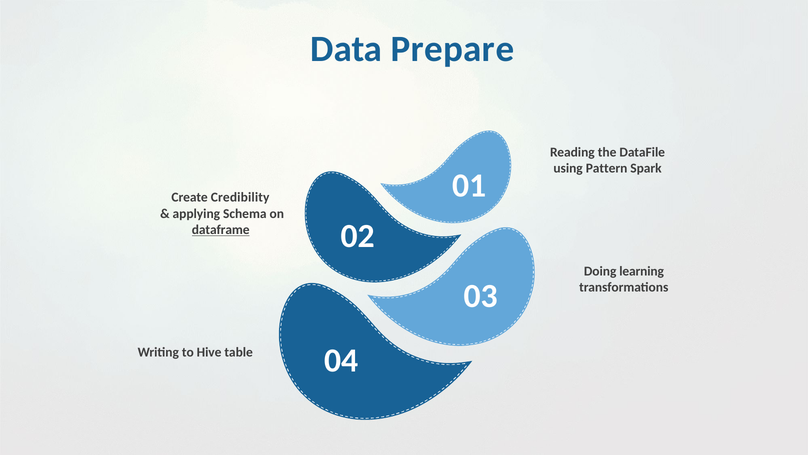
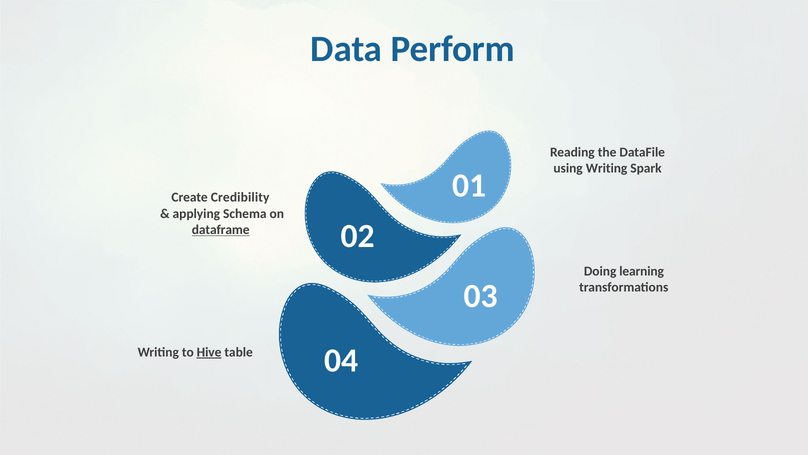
Prepare: Prepare -> Perform
using Pattern: Pattern -> Writing
Hive underline: none -> present
